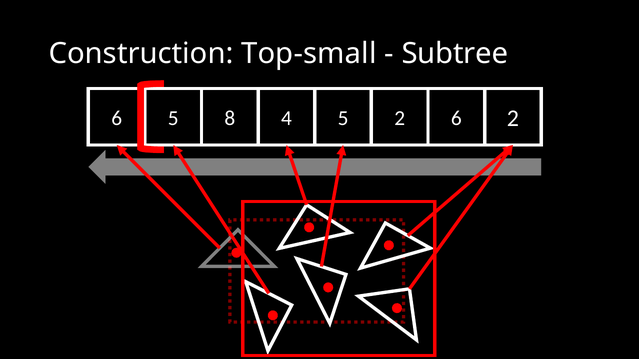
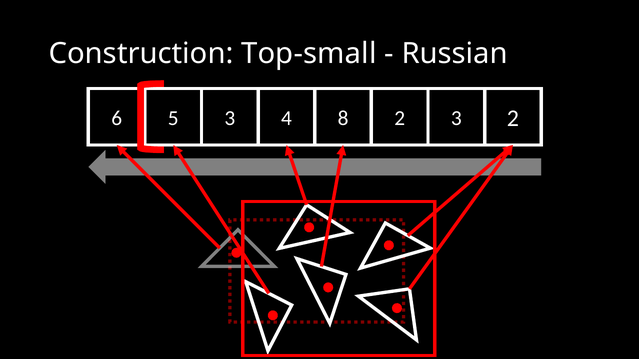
Subtree: Subtree -> Russian
5 8: 8 -> 3
4 5: 5 -> 8
2 6: 6 -> 3
